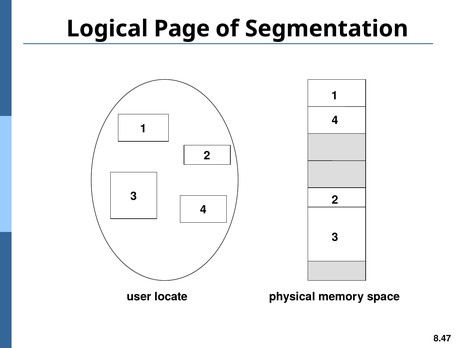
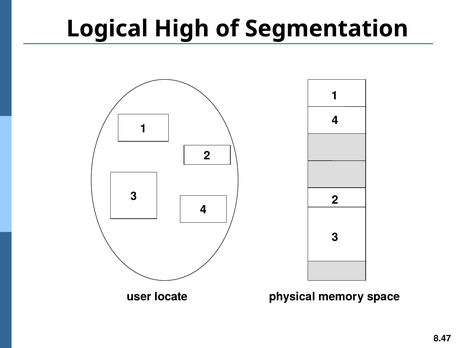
Page: Page -> High
